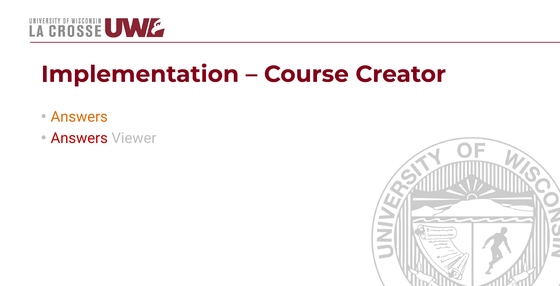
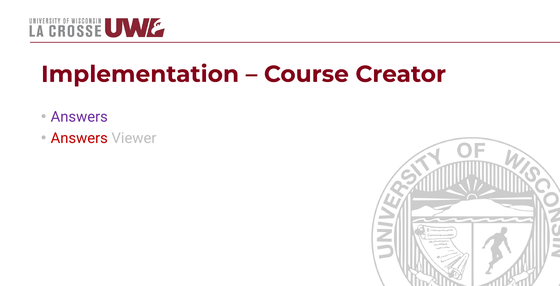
Answers at (79, 117) colour: orange -> purple
